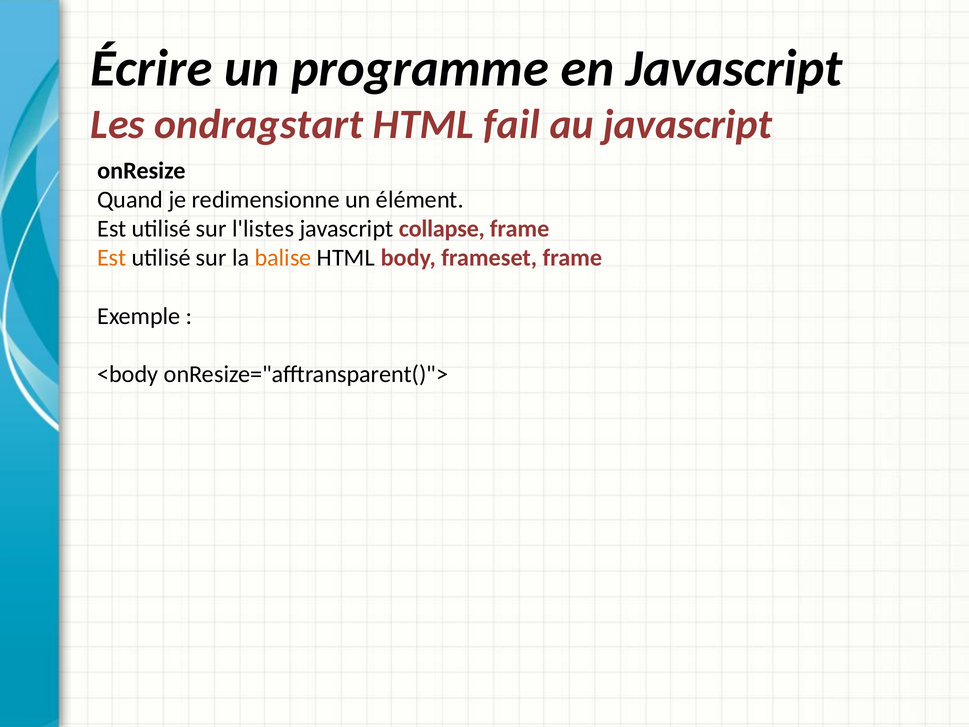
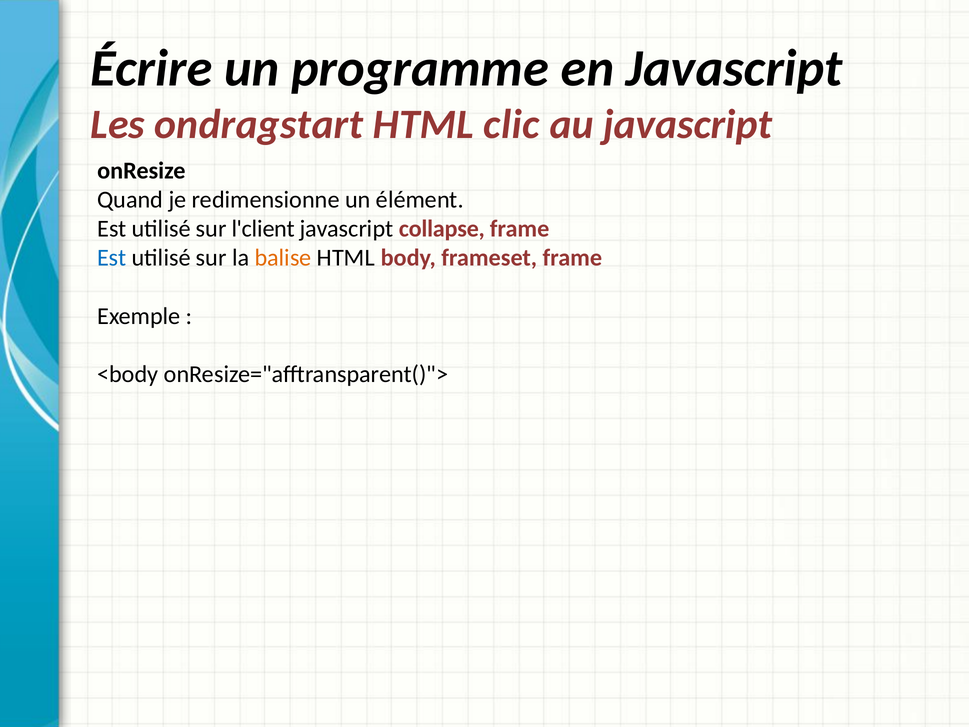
fail: fail -> clic
l'listes: l'listes -> l'client
Est at (112, 258) colour: orange -> blue
